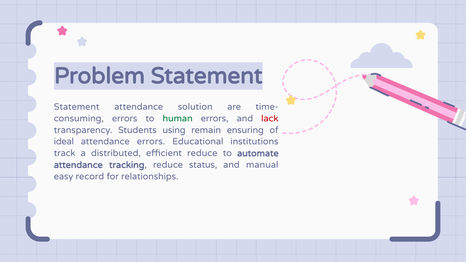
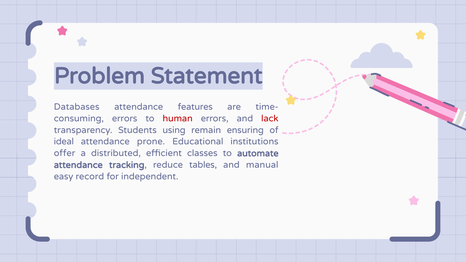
Statement at (77, 107): Statement -> Databases
solution: solution -> features
human colour: green -> red
attendance errors: errors -> prone
track: track -> offer
efficient reduce: reduce -> classes
status: status -> tables
relationships: relationships -> independent
